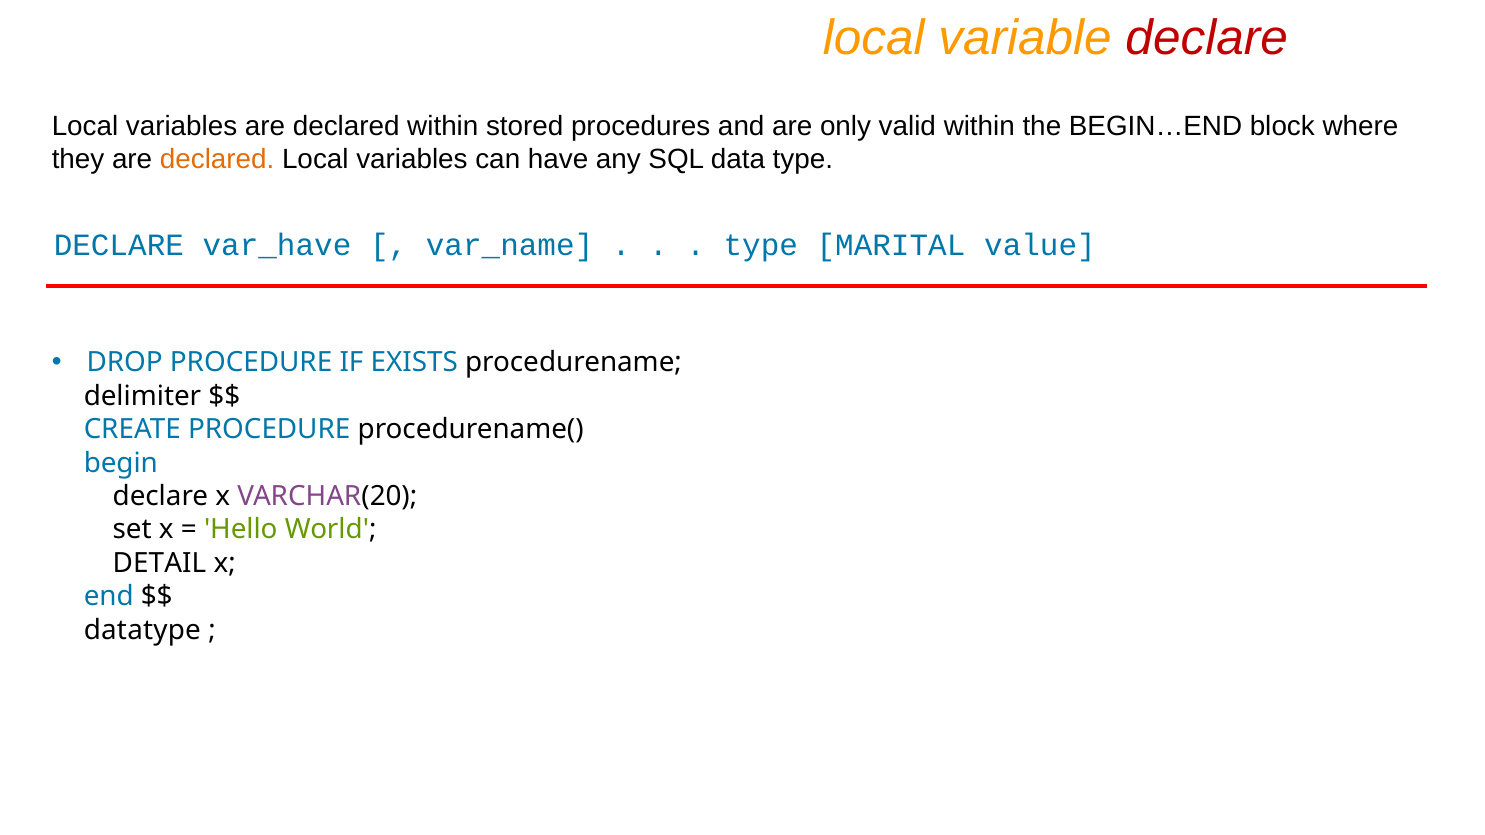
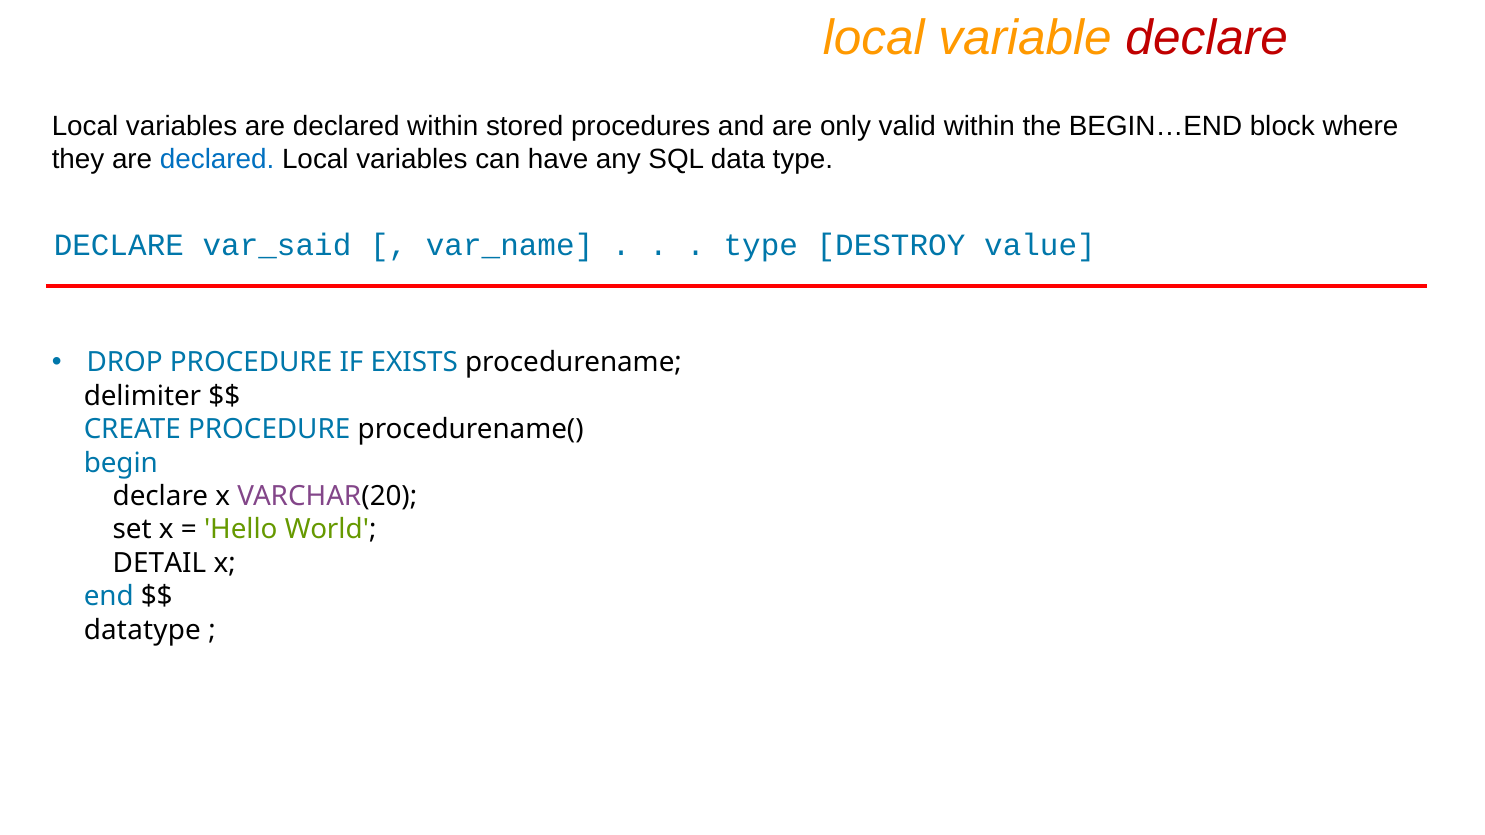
declared at (217, 160) colour: orange -> blue
var_have: var_have -> var_said
MARITAL: MARITAL -> DESTROY
